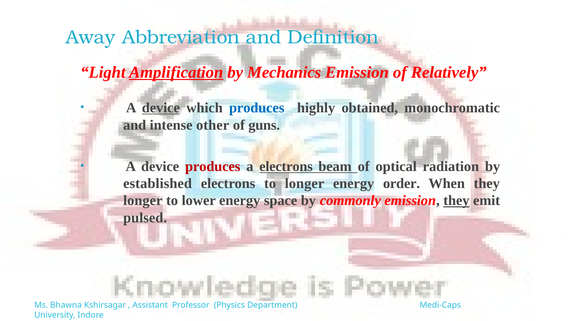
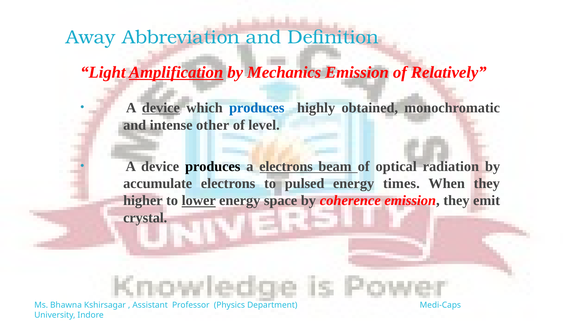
guns: guns -> level
produces at (213, 166) colour: red -> black
established: established -> accumulate
to longer: longer -> pulsed
order: order -> times
longer at (143, 201): longer -> higher
lower underline: none -> present
commonly: commonly -> coherence
they at (456, 201) underline: present -> none
pulsed: pulsed -> crystal
